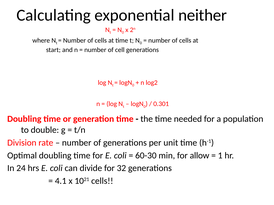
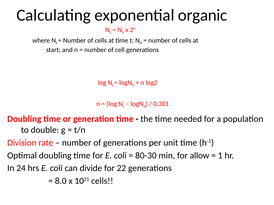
neither: neither -> organic
60-30: 60-30 -> 80-30
32: 32 -> 22
4.1: 4.1 -> 8.0
